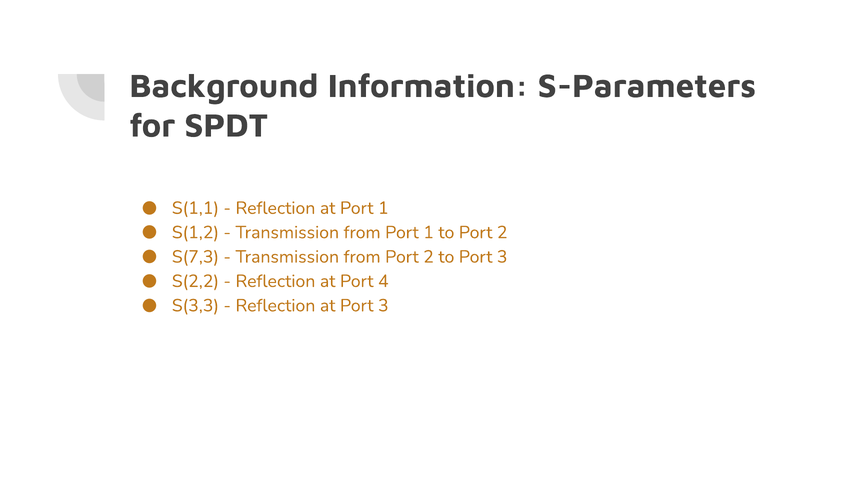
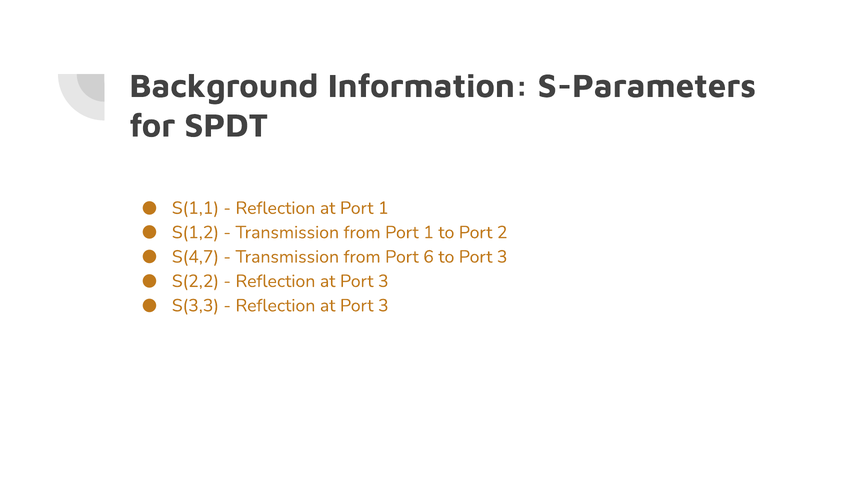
S(7,3: S(7,3 -> S(4,7
from Port 2: 2 -> 6
4 at (383, 281): 4 -> 3
